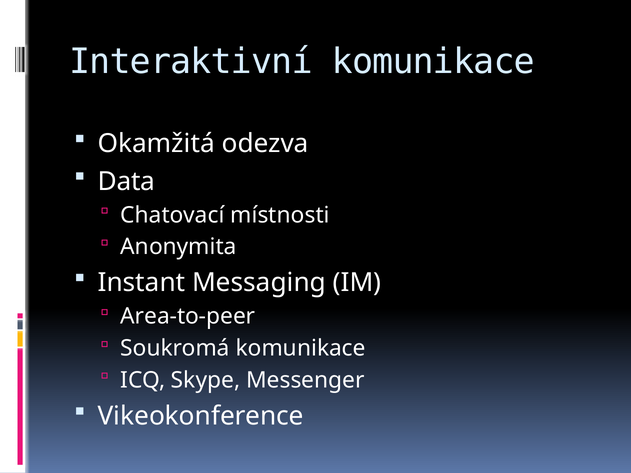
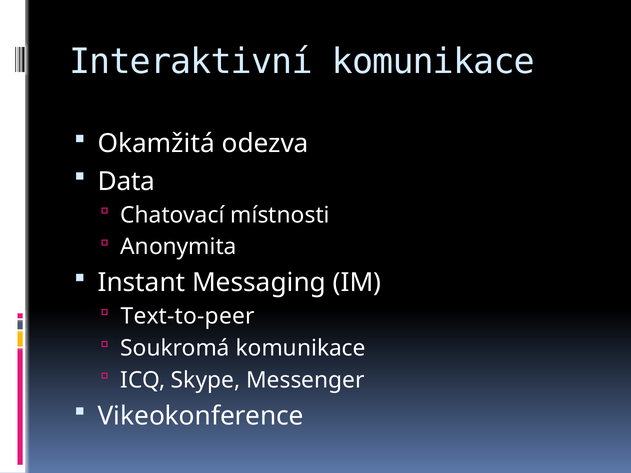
Area-to-peer: Area-to-peer -> Text-to-peer
